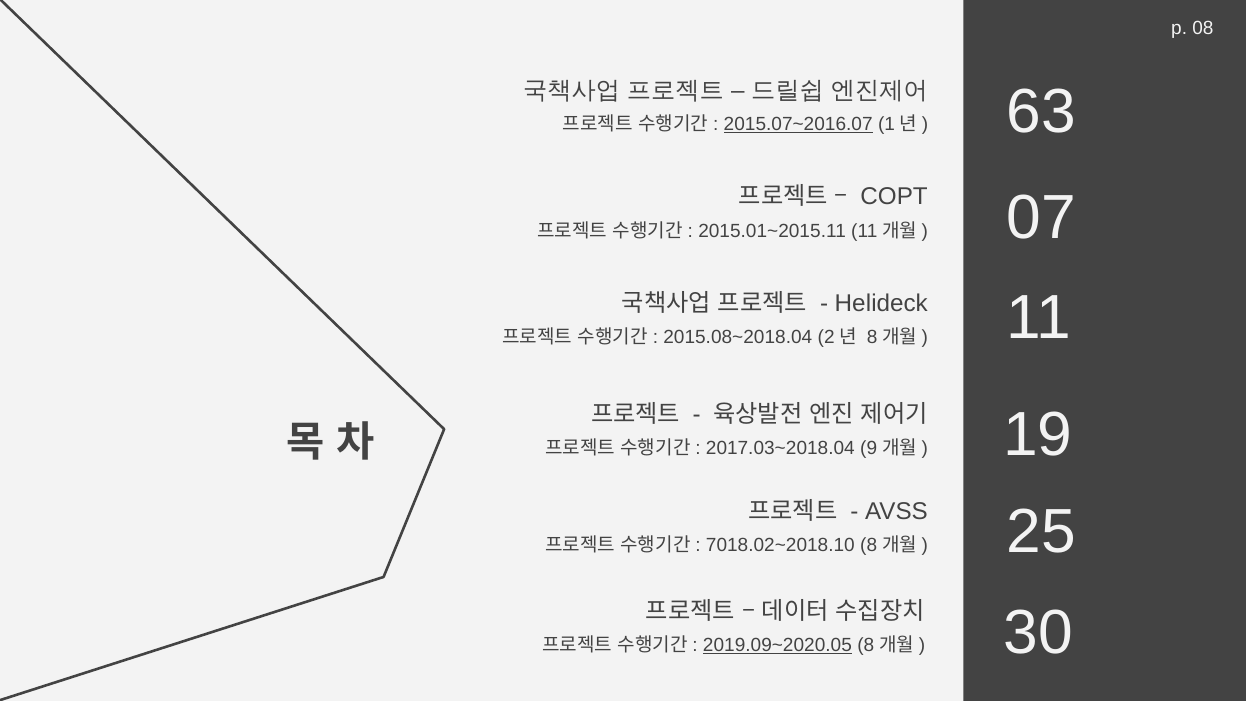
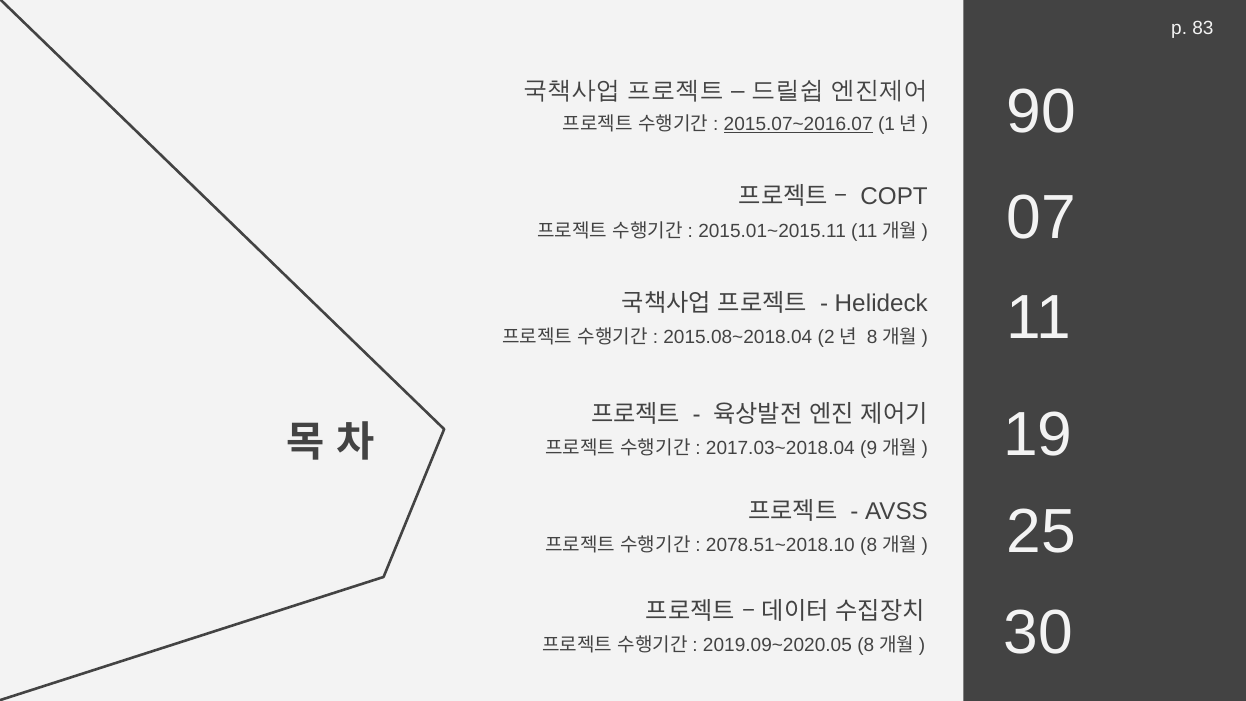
08: 08 -> 83
63: 63 -> 90
7018.02~2018.10: 7018.02~2018.10 -> 2078.51~2018.10
2019.09~2020.05 underline: present -> none
